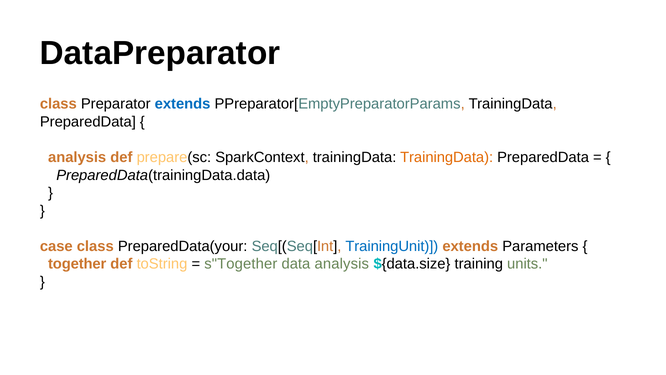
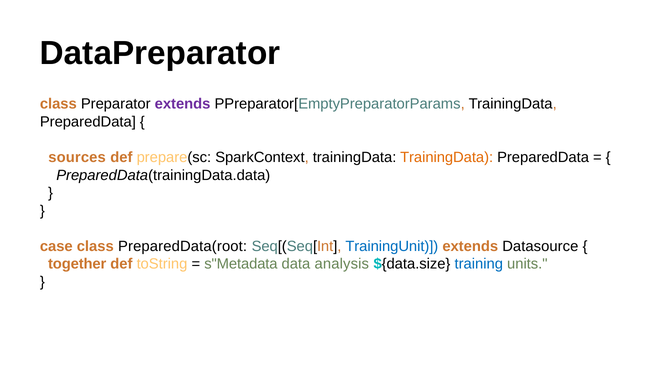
extends at (183, 104) colour: blue -> purple
analysis at (77, 157): analysis -> sources
PreparedData(your: PreparedData(your -> PreparedData(root
Parameters: Parameters -> Datasource
s"Together: s"Together -> s"Metadata
training colour: black -> blue
